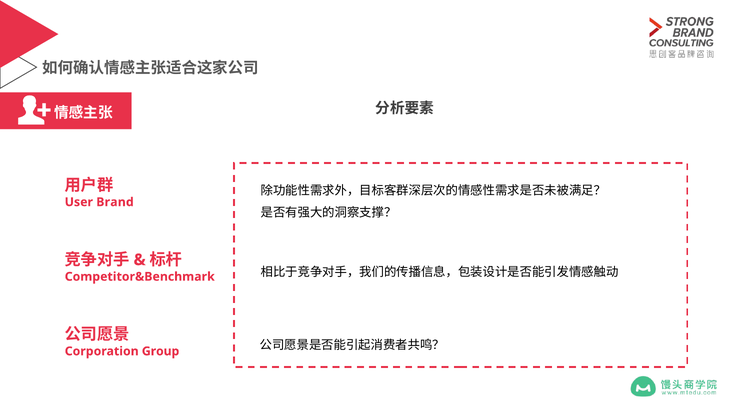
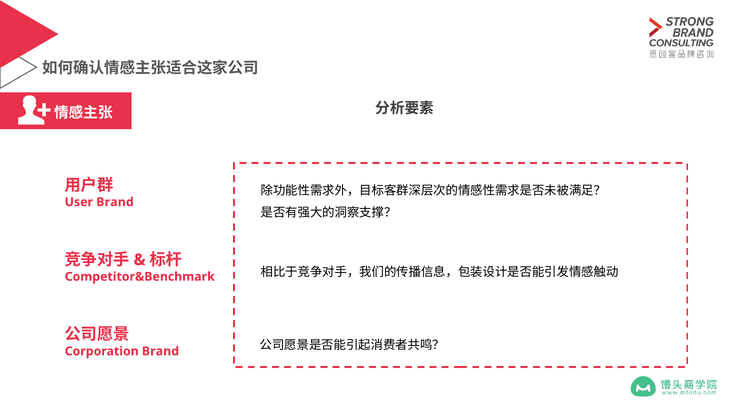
Corporation Group: Group -> Brand
